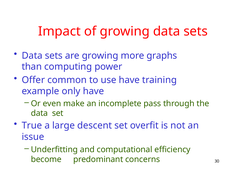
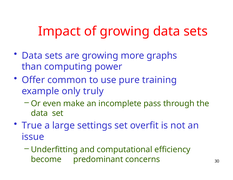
use have: have -> pure
only have: have -> truly
descent: descent -> settings
